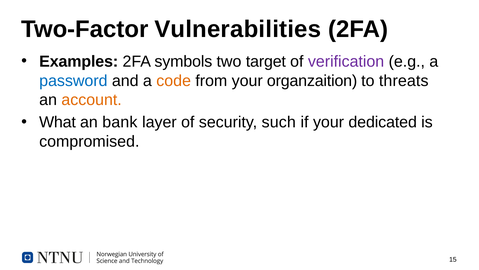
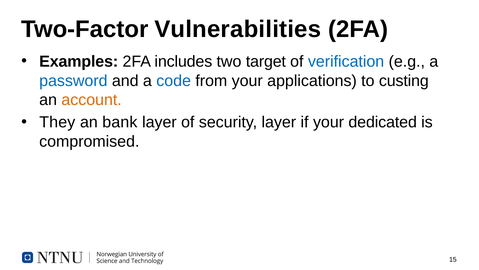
symbols: symbols -> includes
verification colour: purple -> blue
code colour: orange -> blue
organzaition: organzaition -> applications
threats: threats -> custing
What: What -> They
security such: such -> layer
